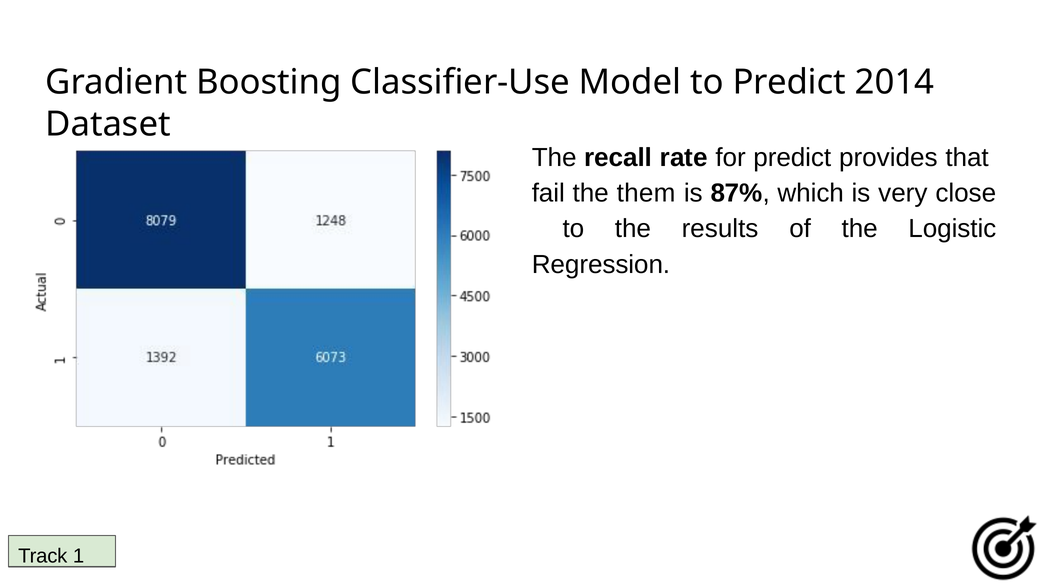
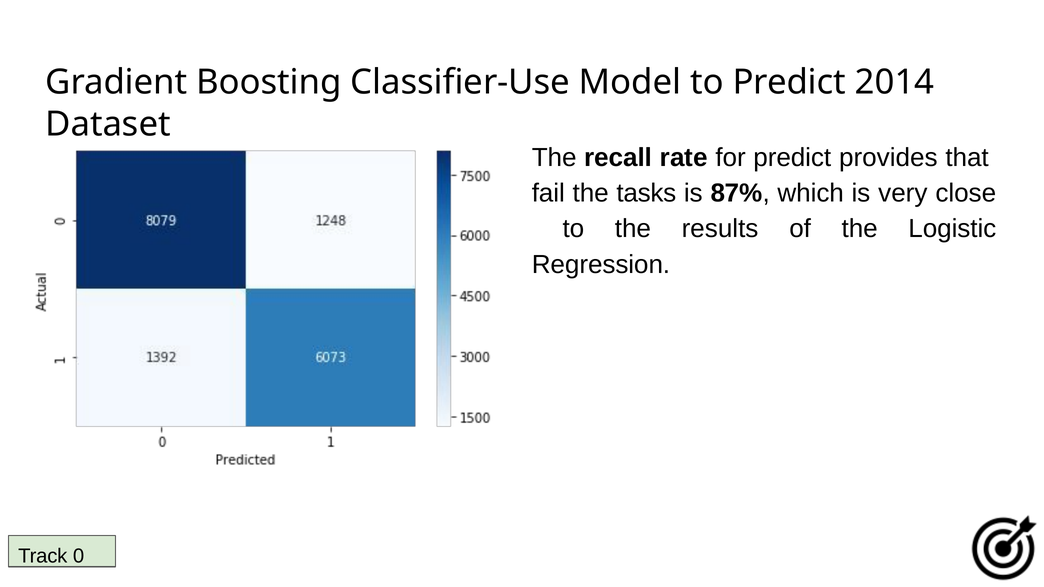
them: them -> tasks
1: 1 -> 0
